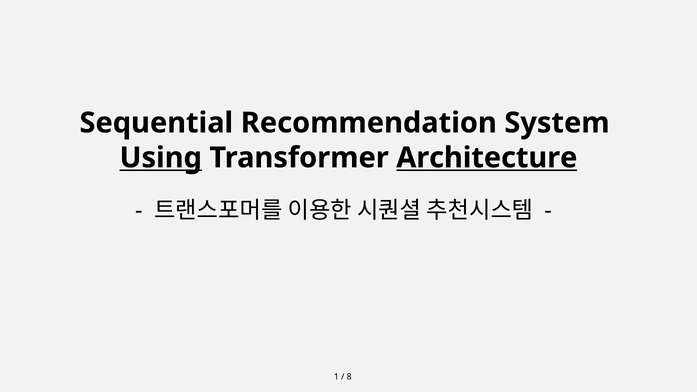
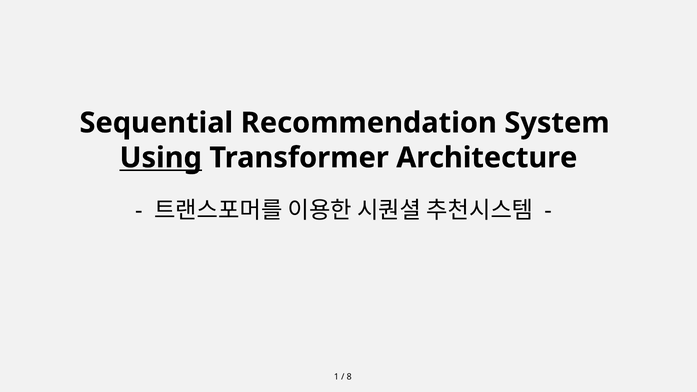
Architecture underline: present -> none
